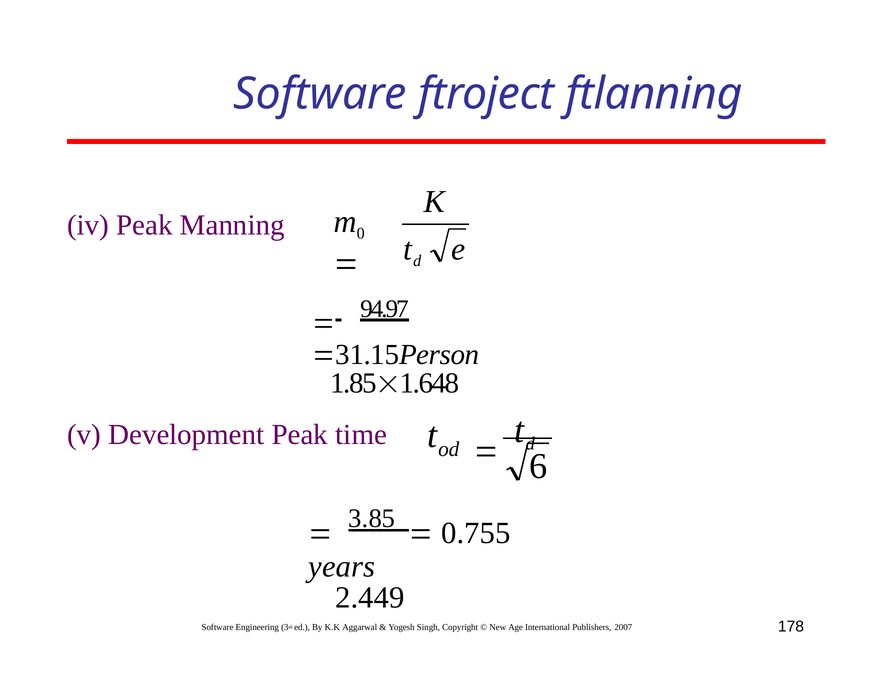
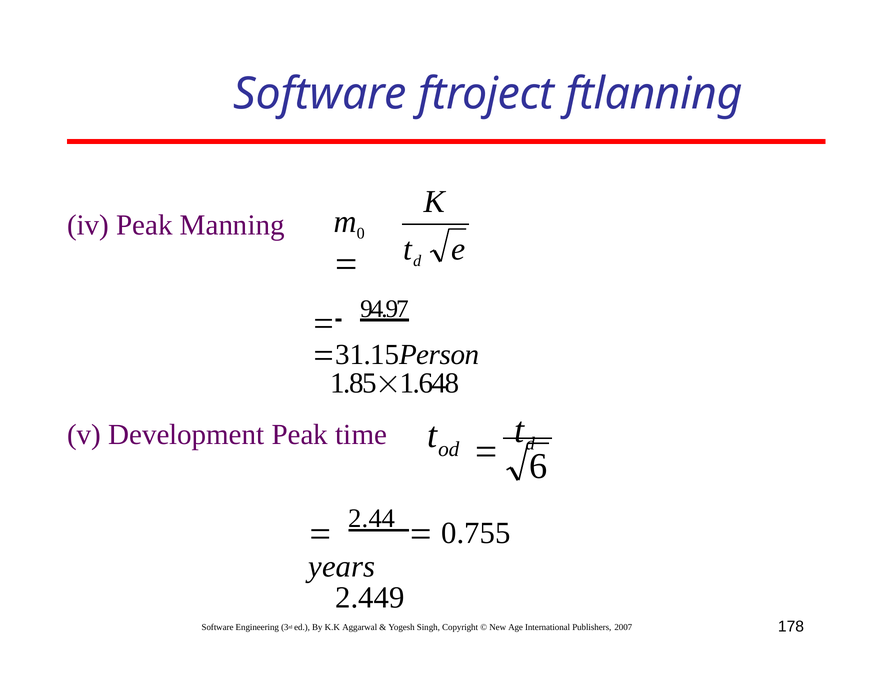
3.85: 3.85 -> 2.44
